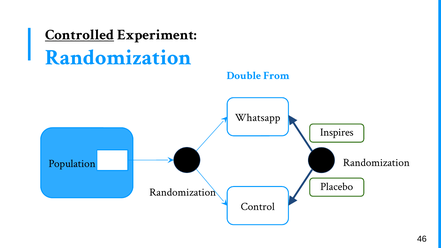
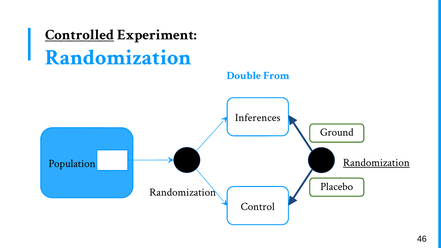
Whatsapp: Whatsapp -> Inferences
Inspires: Inspires -> Ground
Randomization at (376, 163) underline: none -> present
